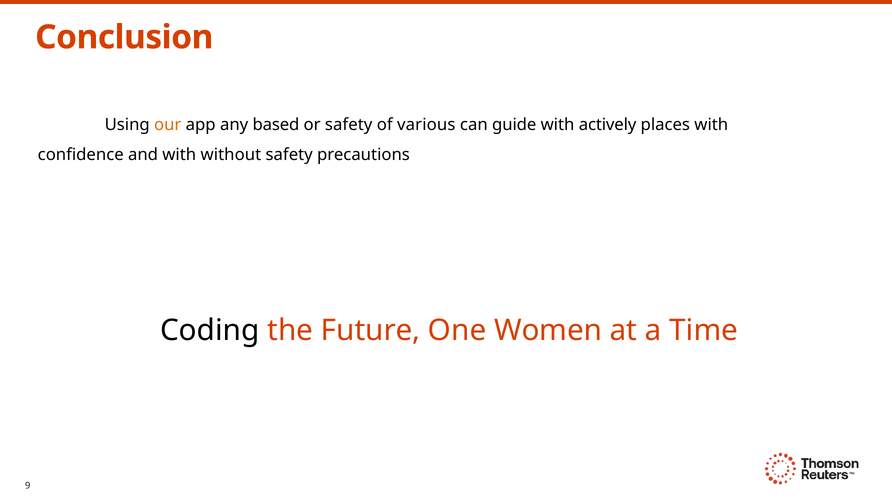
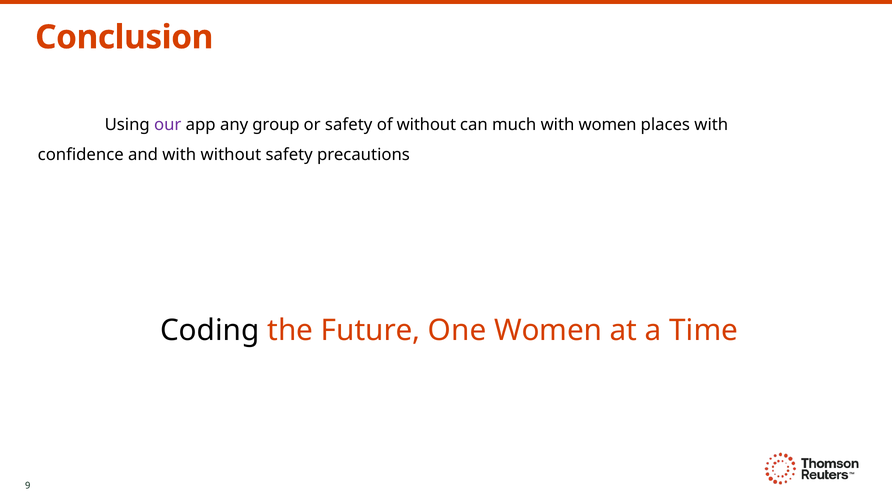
our colour: orange -> purple
based: based -> group
of various: various -> without
guide: guide -> much
with actively: actively -> women
